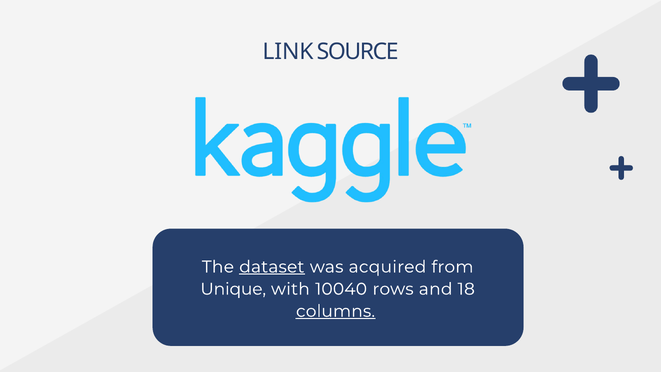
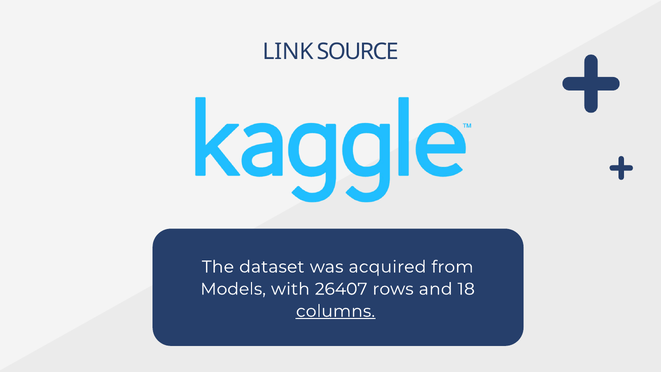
dataset underline: present -> none
Unique: Unique -> Models
10040: 10040 -> 26407
